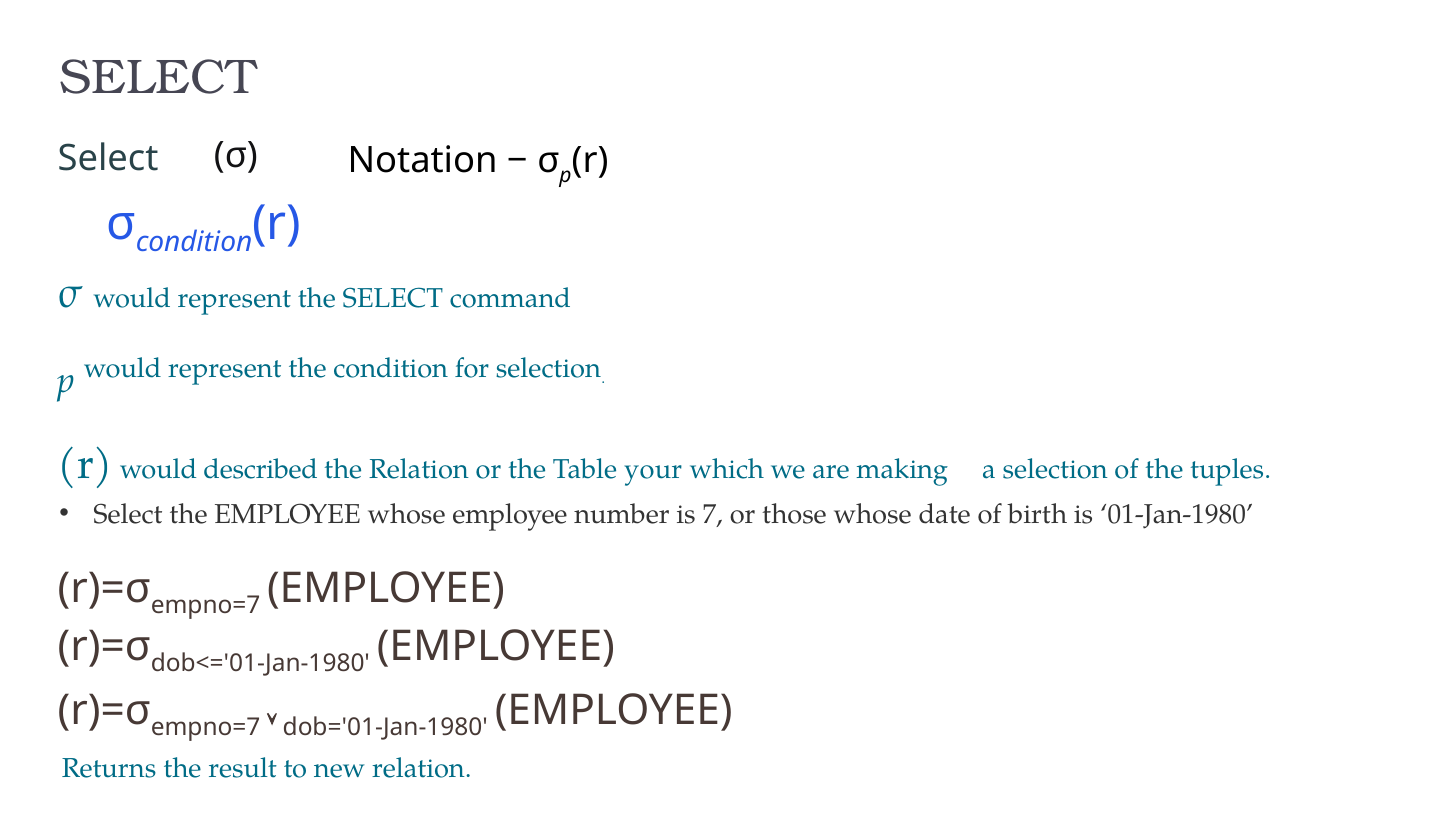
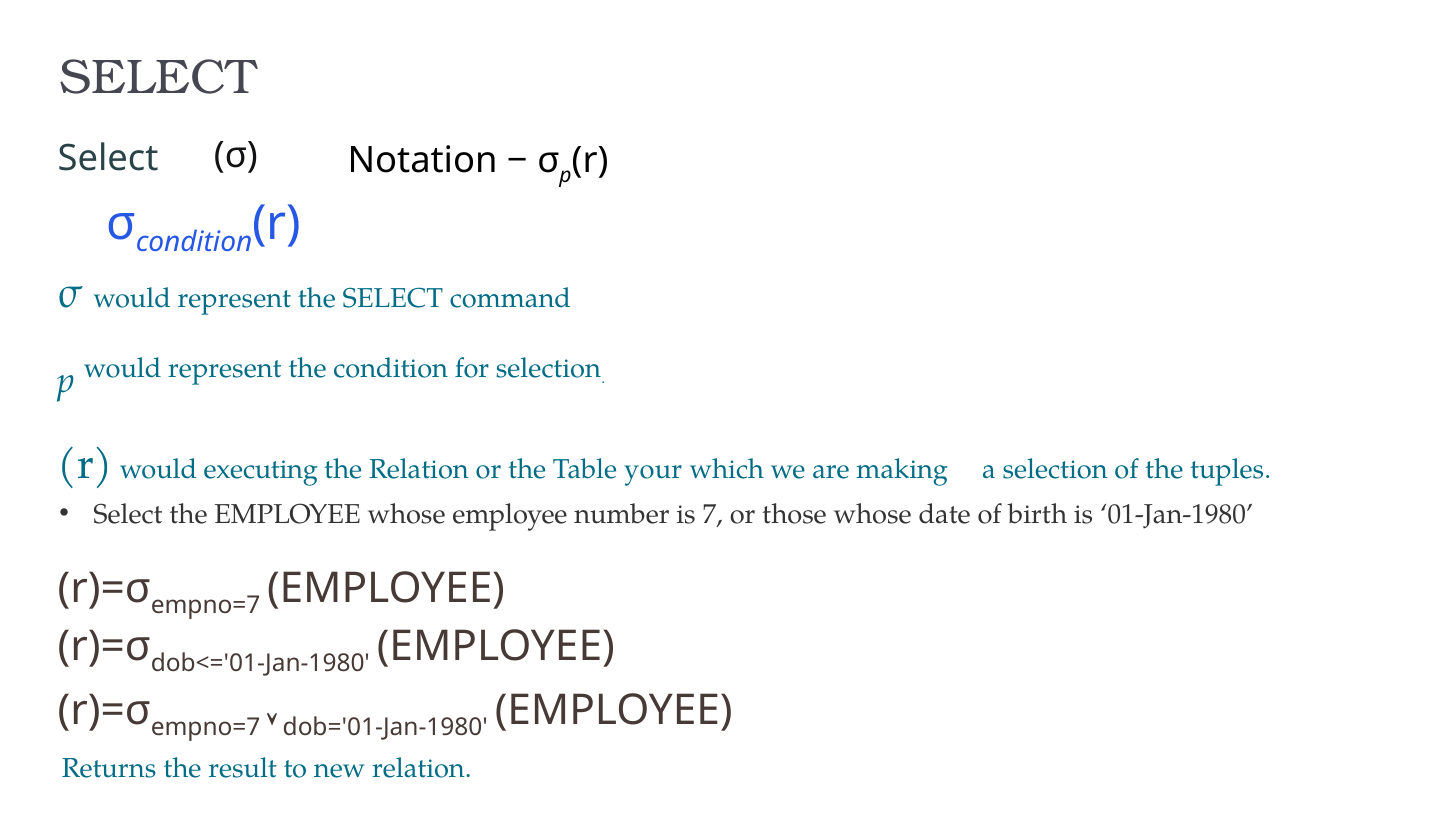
described: described -> executing
